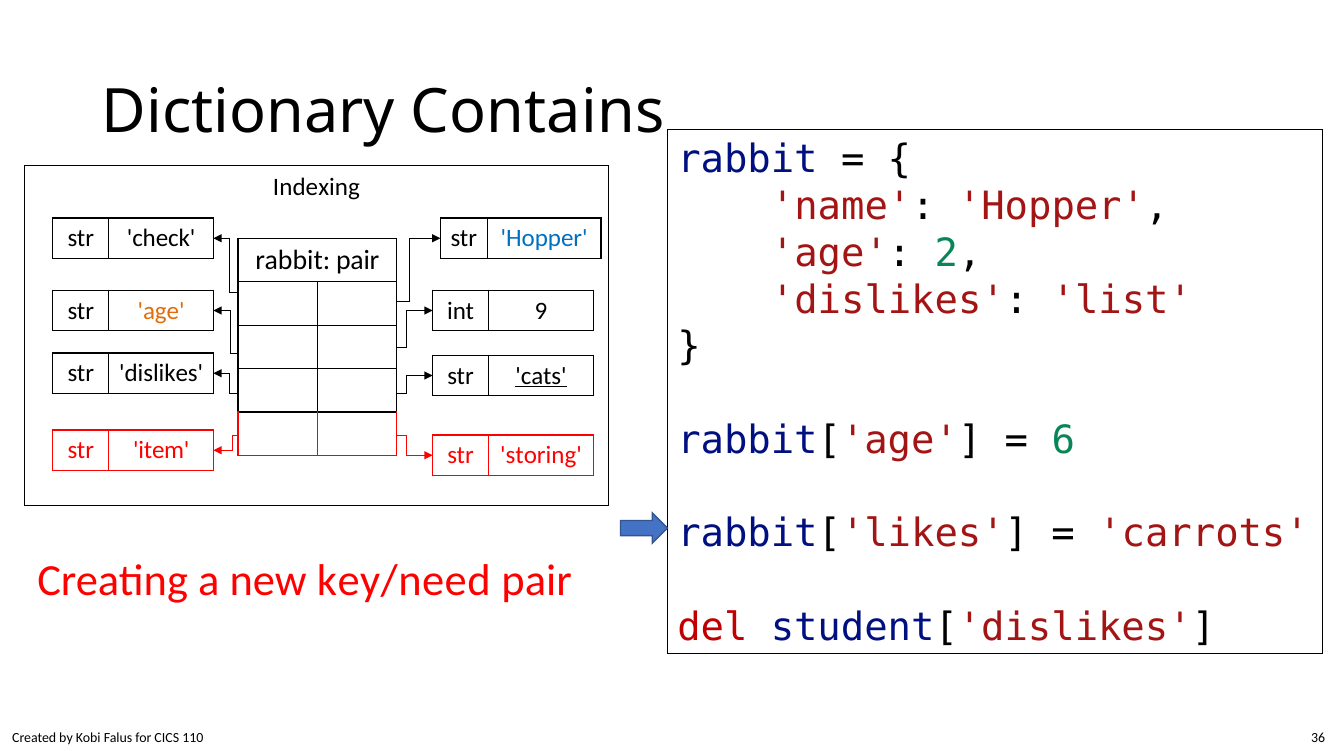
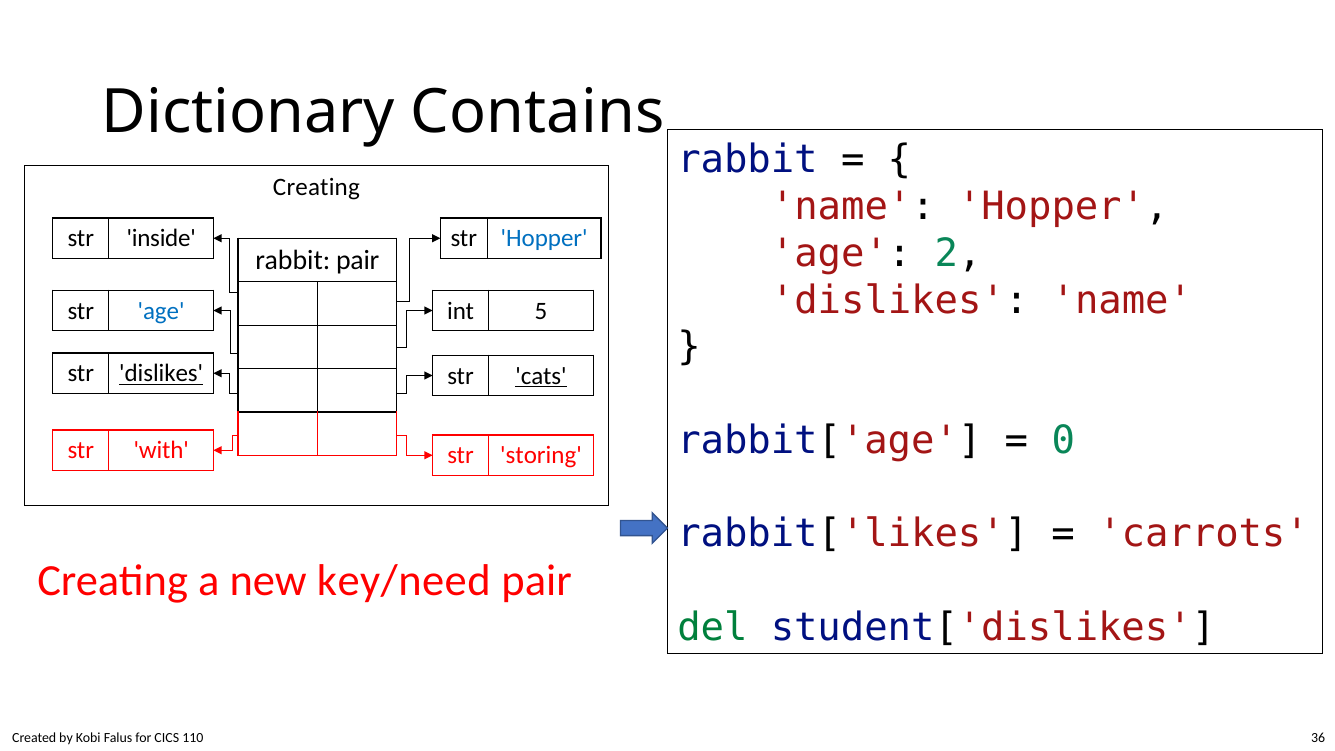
Indexing at (316, 187): Indexing -> Creating
check: check -> inside
dislikes list: list -> name
age at (161, 311) colour: orange -> blue
9: 9 -> 5
dislikes at (161, 374) underline: none -> present
6: 6 -> 0
item: item -> with
del colour: red -> green
